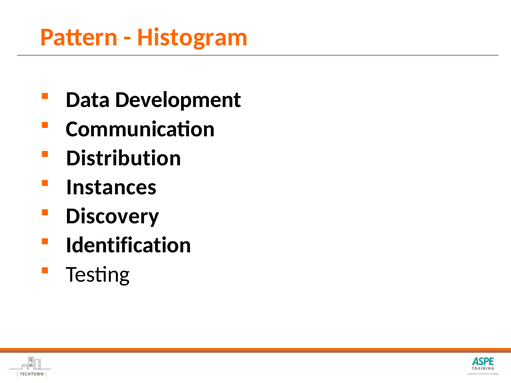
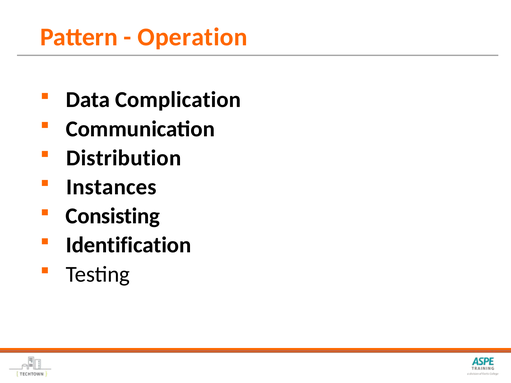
Histogram: Histogram -> Operation
Development: Development -> Complication
Discovery: Discovery -> Consisting
